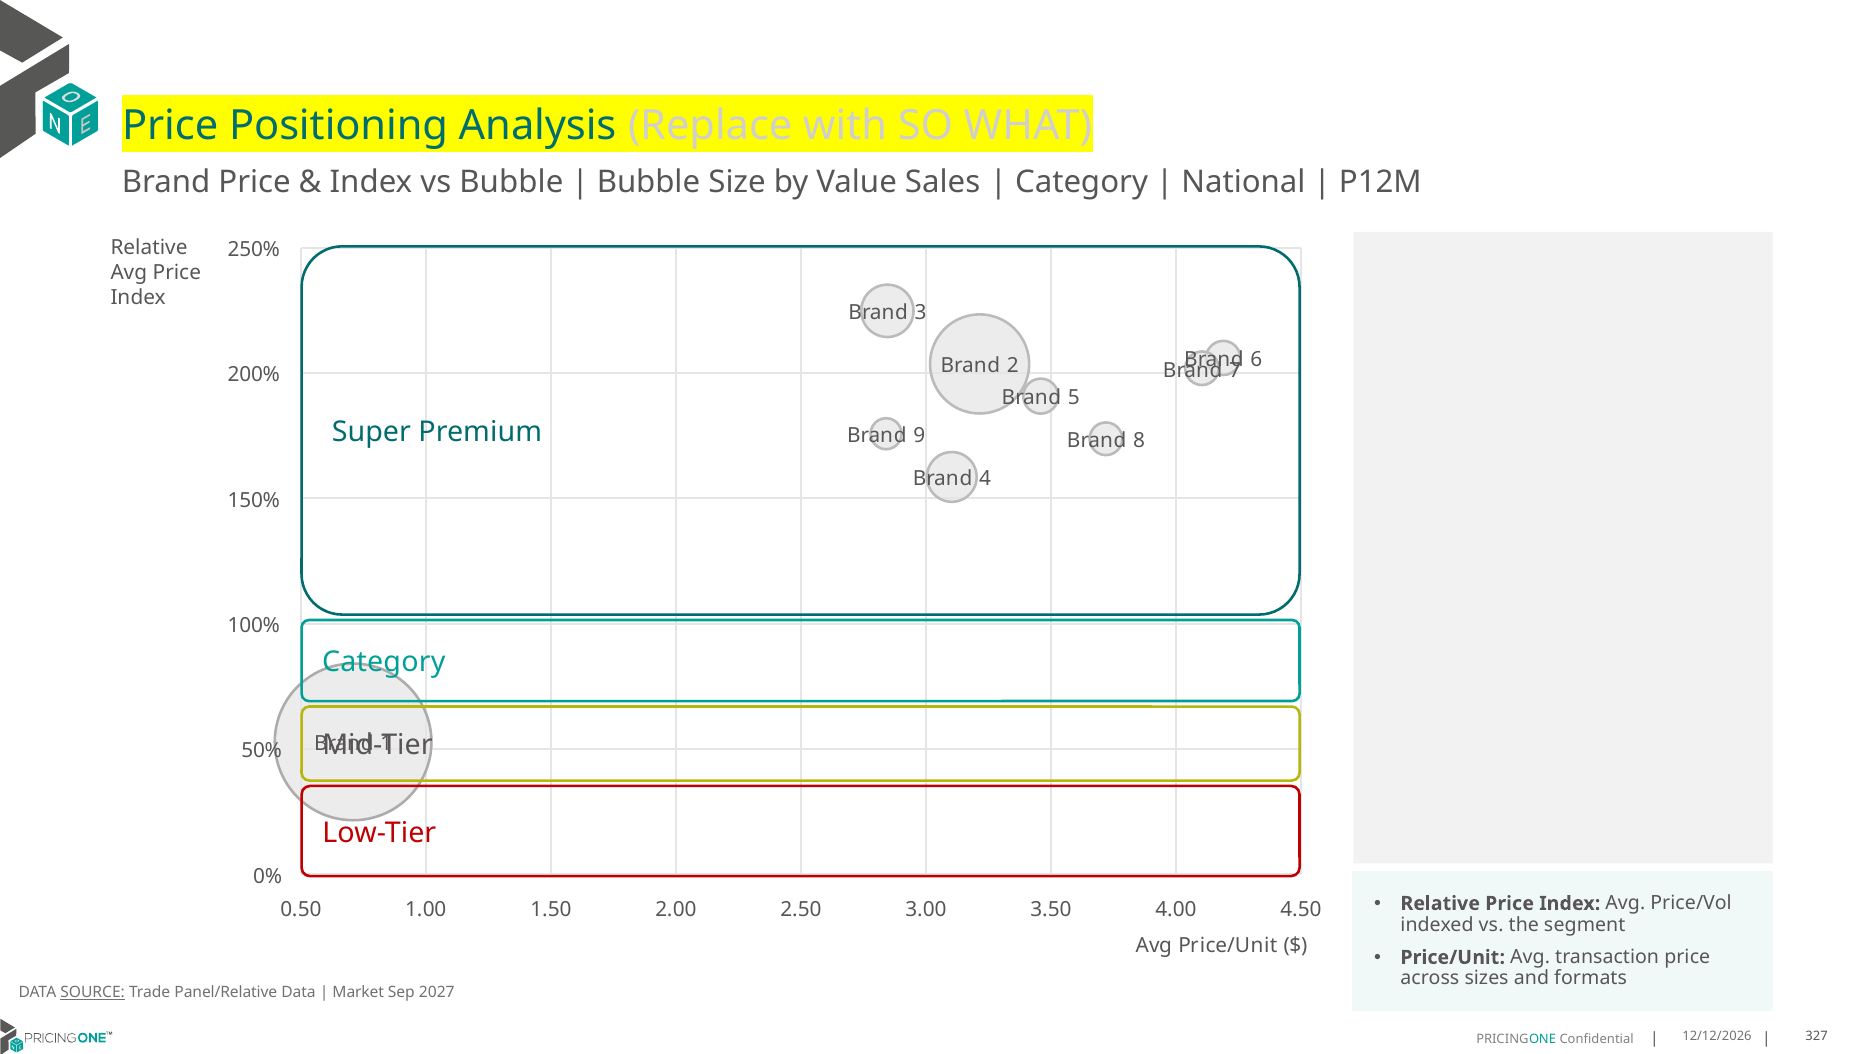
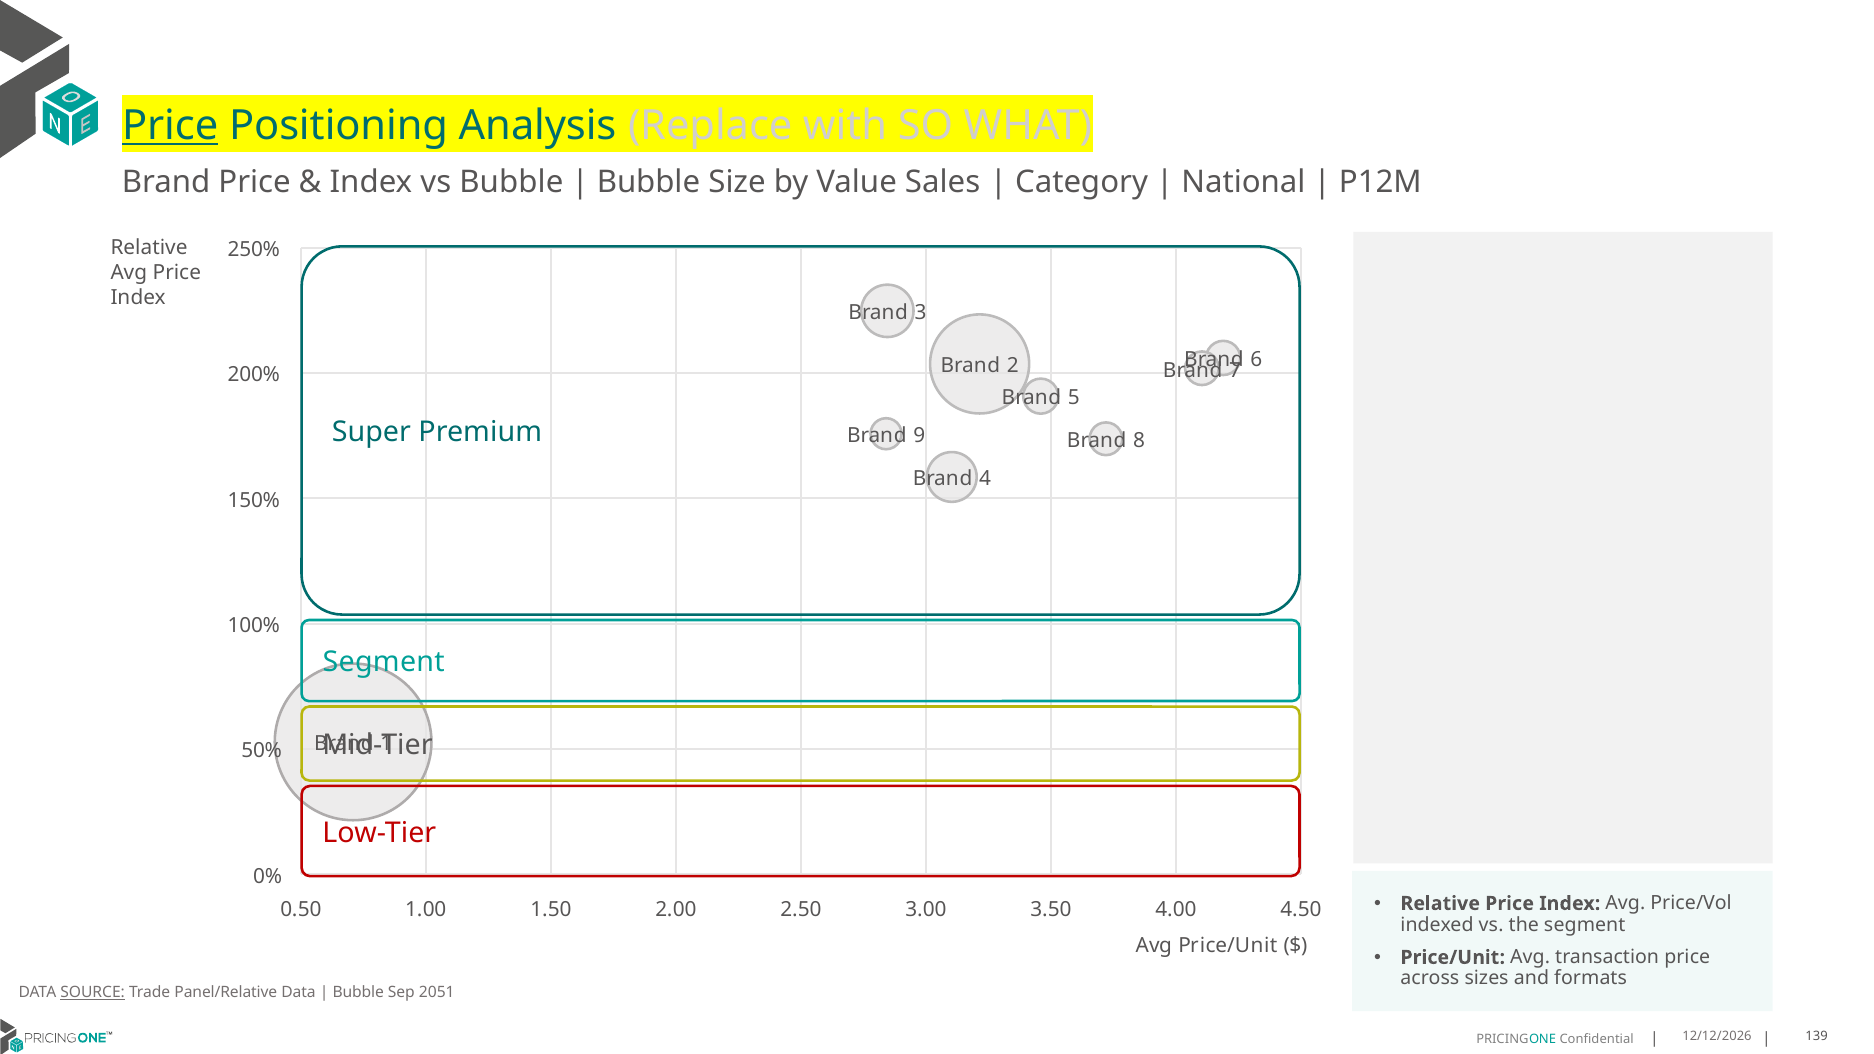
Price at (170, 126) underline: none -> present
Category at (384, 663): Category -> Segment
Market at (358, 993): Market -> Bubble
2027: 2027 -> 2051
327: 327 -> 139
